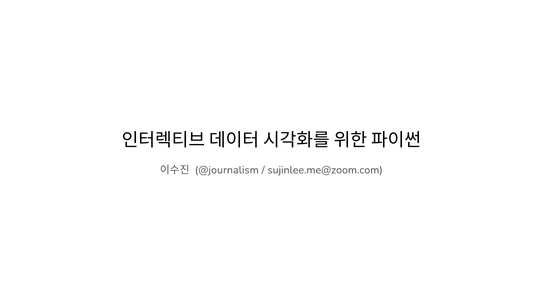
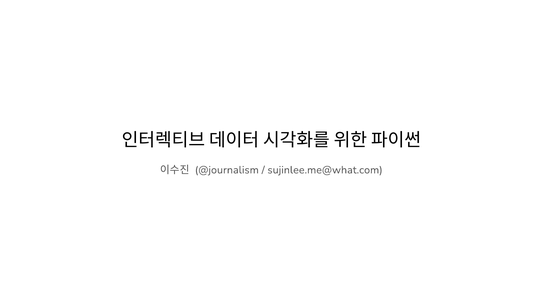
sujinlee.me@zoom.com: sujinlee.me@zoom.com -> sujinlee.me@what.com
